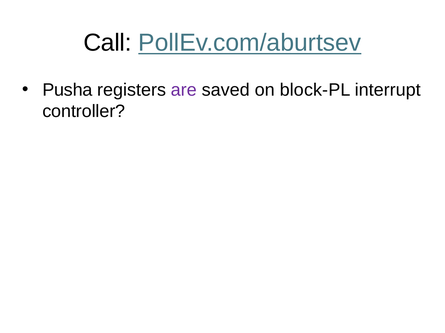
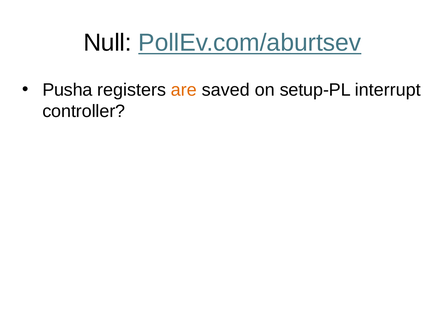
Call: Call -> Null
are colour: purple -> orange
block-PL: block-PL -> setup-PL
